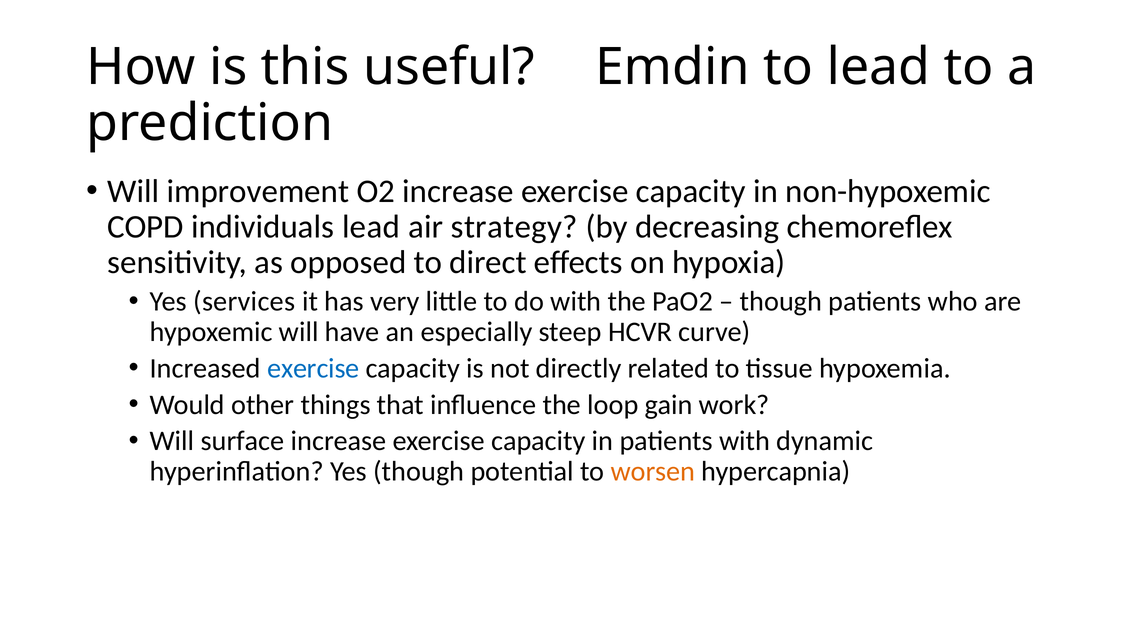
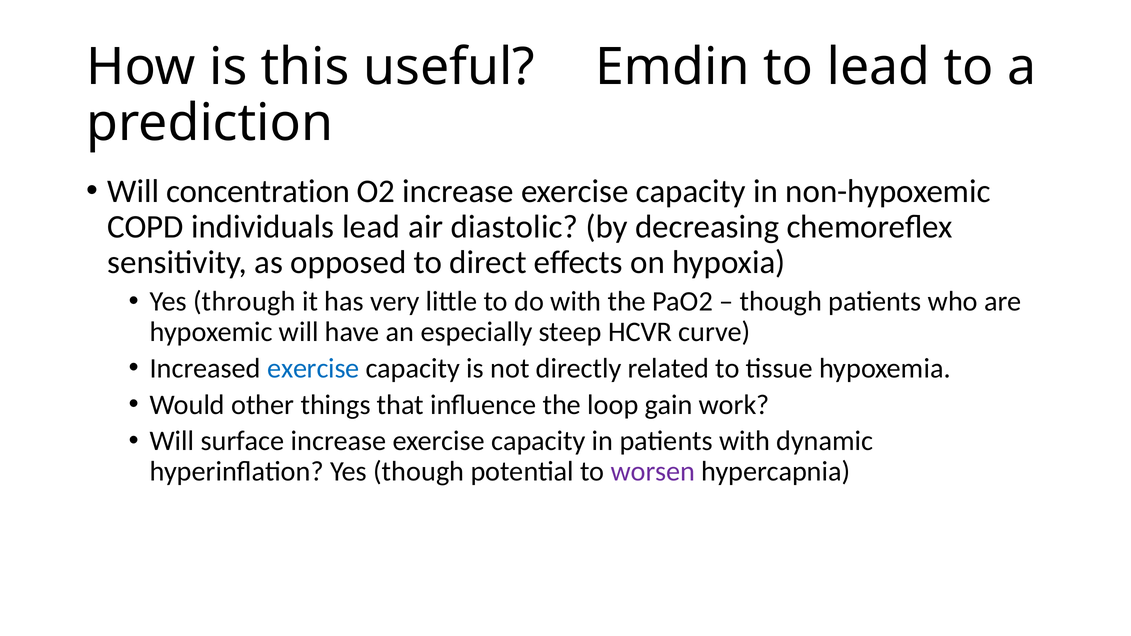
improvement: improvement -> concentration
strategy: strategy -> diastolic
services: services -> through
worsen colour: orange -> purple
